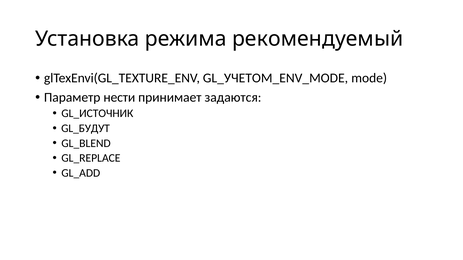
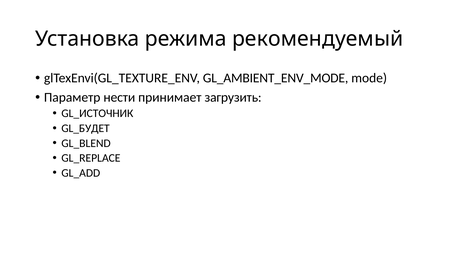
GL_УЧЕТОМ_ENV_MODE: GL_УЧЕТОМ_ENV_MODE -> GL_AMBIENT_ENV_MODE
задаются: задаются -> загрузить
GL_БУДУТ: GL_БУДУТ -> GL_БУДЕТ
